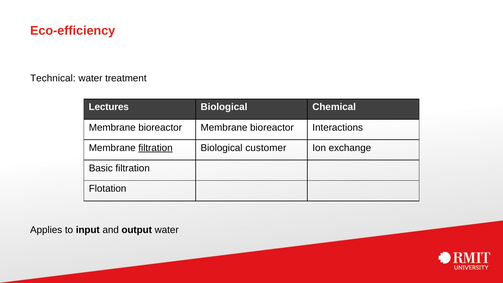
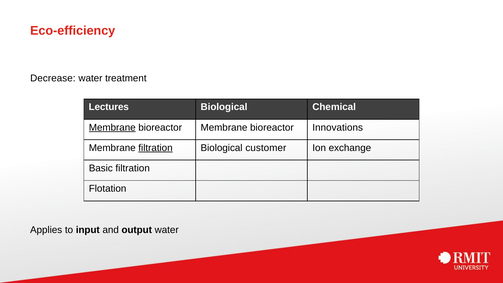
Technical: Technical -> Decrease
Membrane at (112, 127) underline: none -> present
Interactions: Interactions -> Innovations
